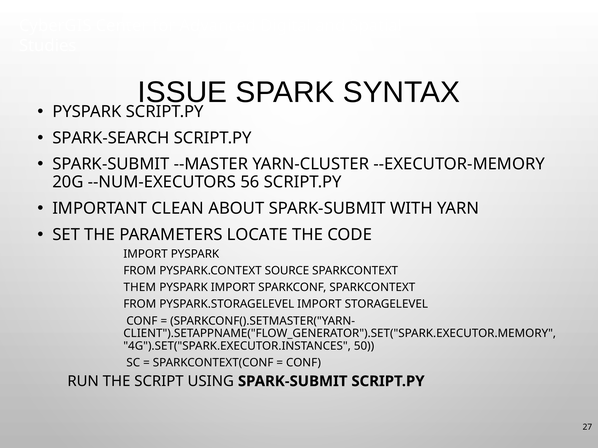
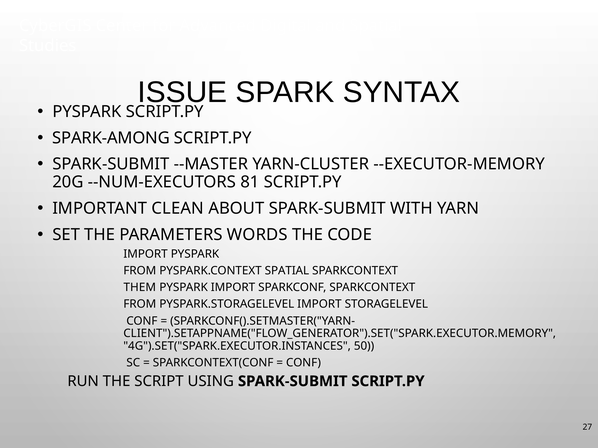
SPARK-SEARCH: SPARK-SEARCH -> SPARK-AMONG
56: 56 -> 81
LOCATE: LOCATE -> WORDS
PYSPARK.CONTEXT SOURCE: SOURCE -> SPATIAL
